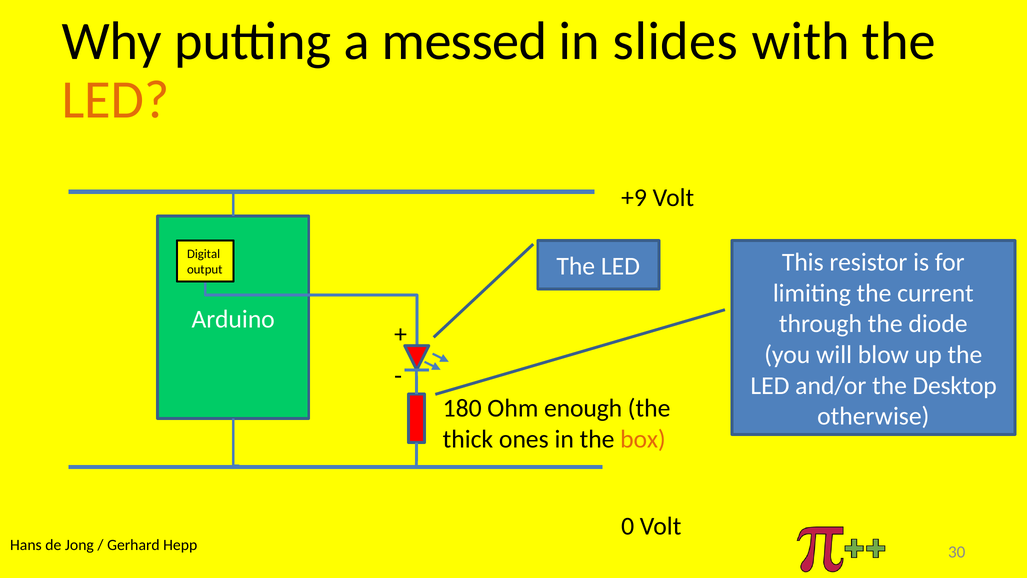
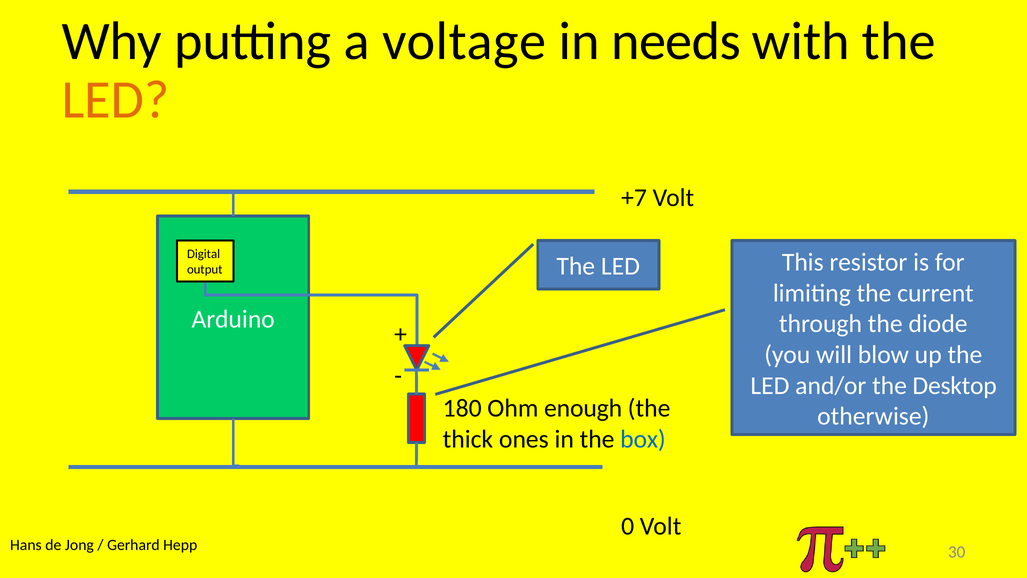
messed: messed -> voltage
slides: slides -> needs
+9: +9 -> +7
box colour: orange -> blue
